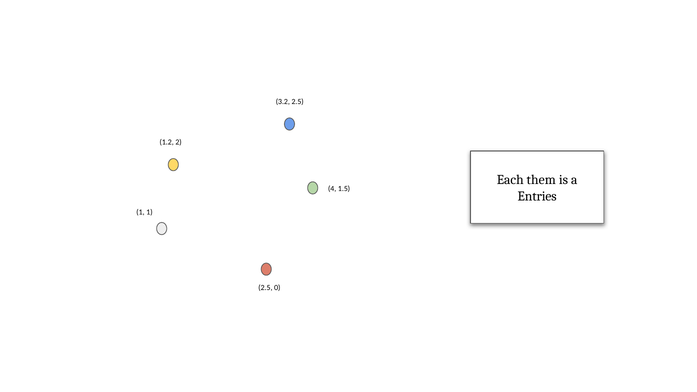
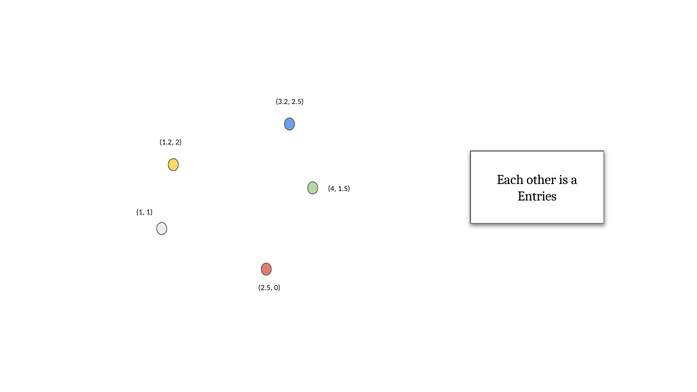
them: them -> other
